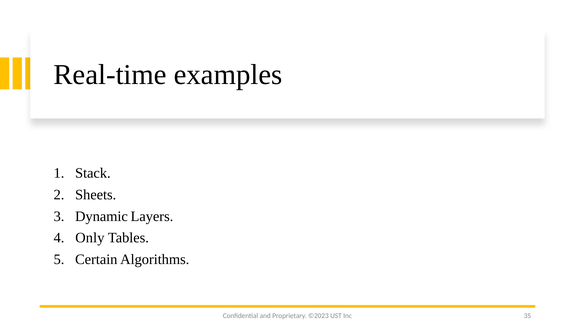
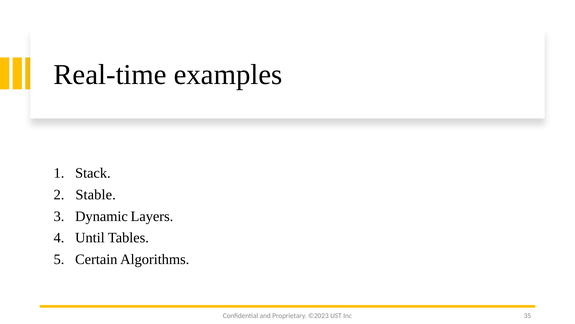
Sheets: Sheets -> Stable
Only: Only -> Until
